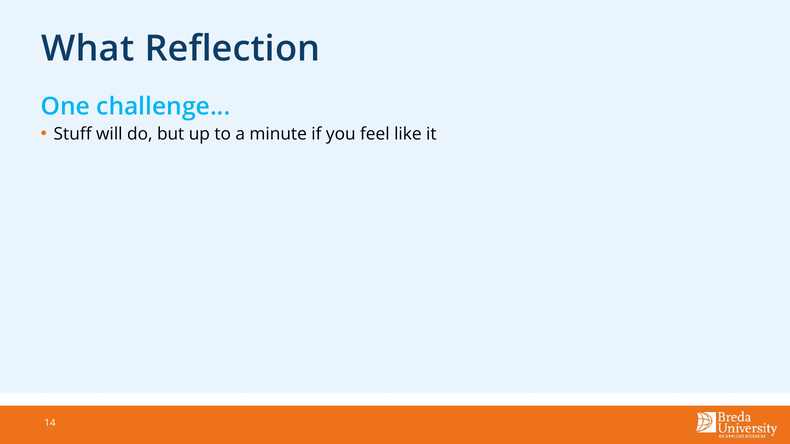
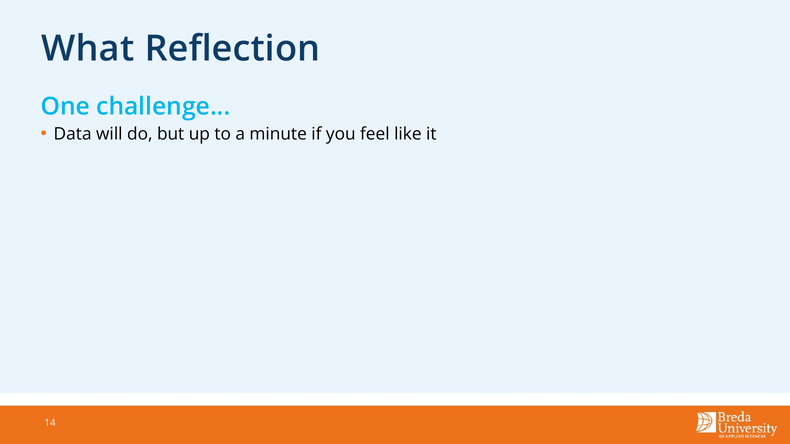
Stuff: Stuff -> Data
